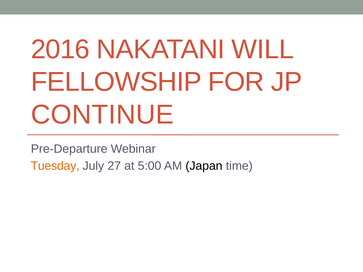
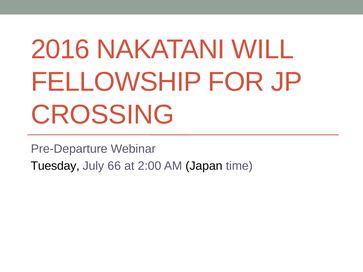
CONTINUE: CONTINUE -> CROSSING
Tuesday colour: orange -> black
27: 27 -> 66
5:00: 5:00 -> 2:00
